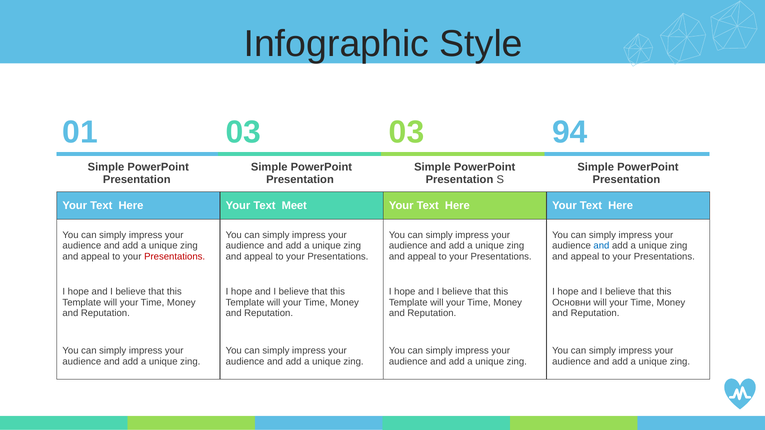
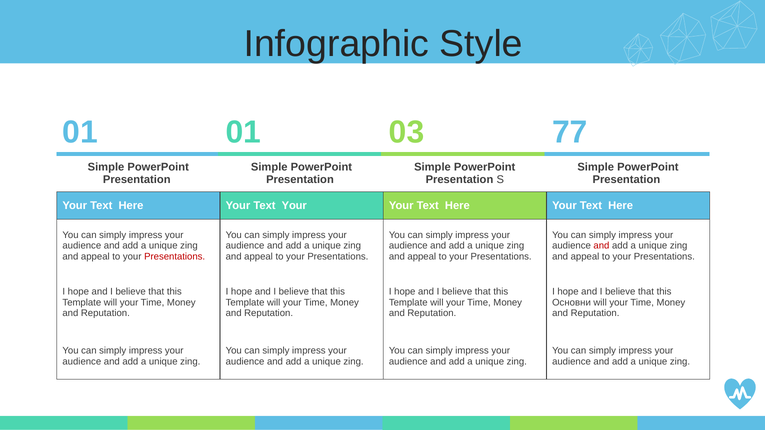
01 03: 03 -> 01
94: 94 -> 77
Text Meet: Meet -> Your
and at (601, 246) colour: blue -> red
